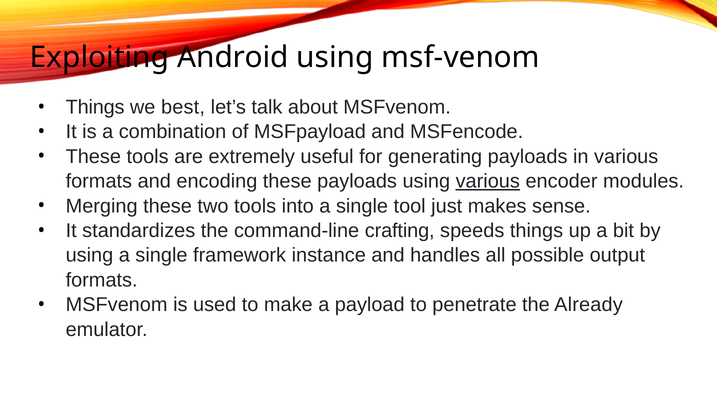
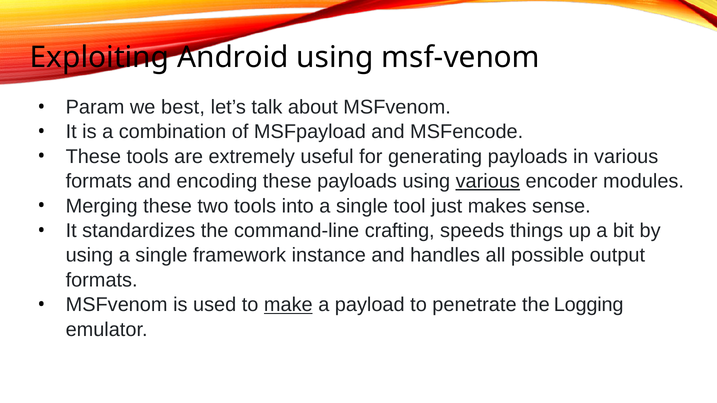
Things at (95, 107): Things -> Param
make underline: none -> present
Already: Already -> Logging
